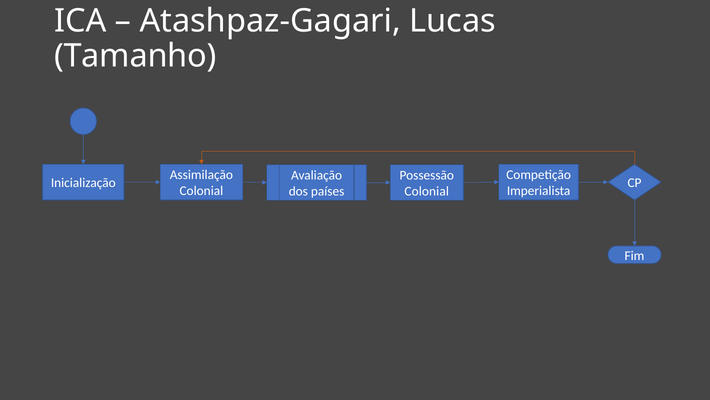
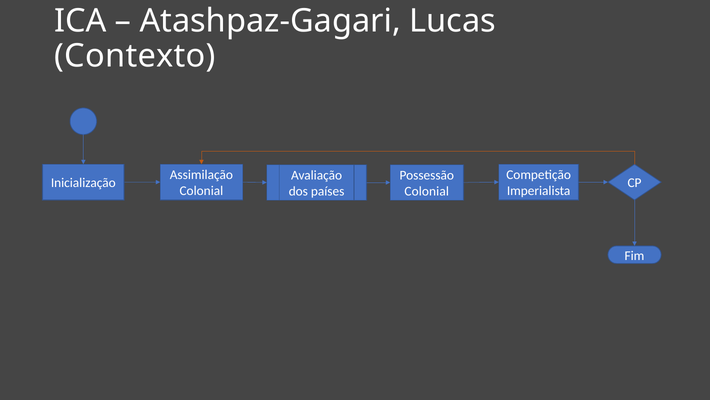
Tamanho: Tamanho -> Contexto
